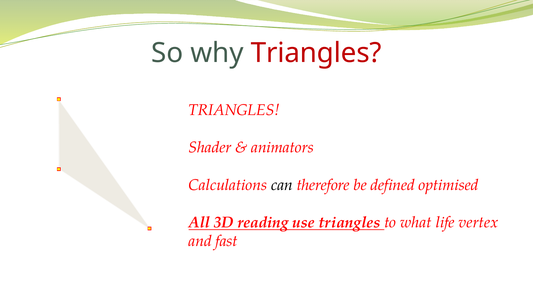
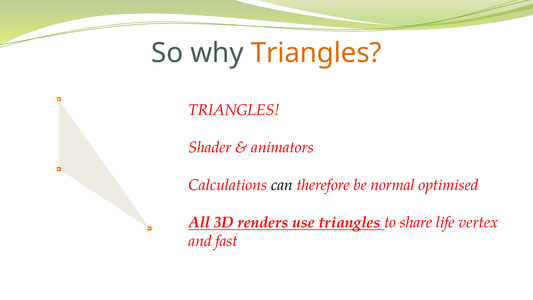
Triangles at (316, 53) colour: red -> orange
defined: defined -> normal
reading: reading -> renders
what: what -> share
